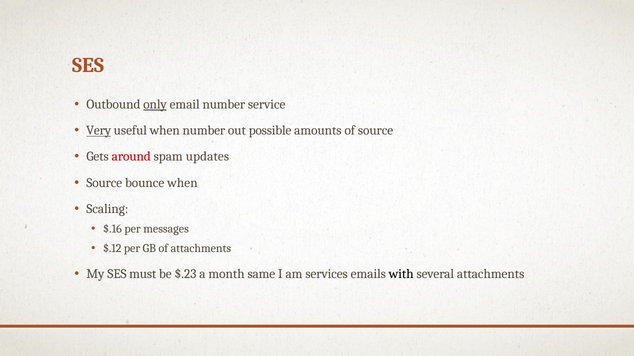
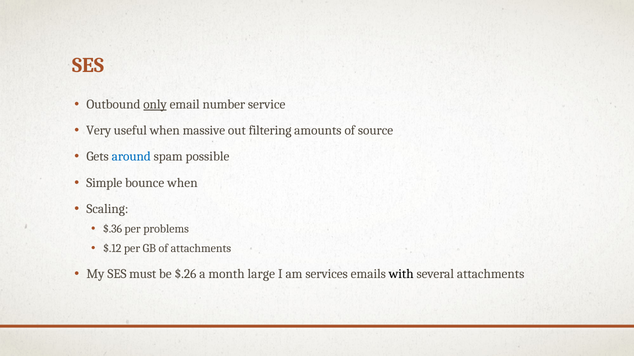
Very underline: present -> none
when number: number -> massive
possible: possible -> filtering
around colour: red -> blue
updates: updates -> possible
Source at (104, 183): Source -> Simple
$.16: $.16 -> $.36
messages: messages -> problems
$.23: $.23 -> $.26
same: same -> large
